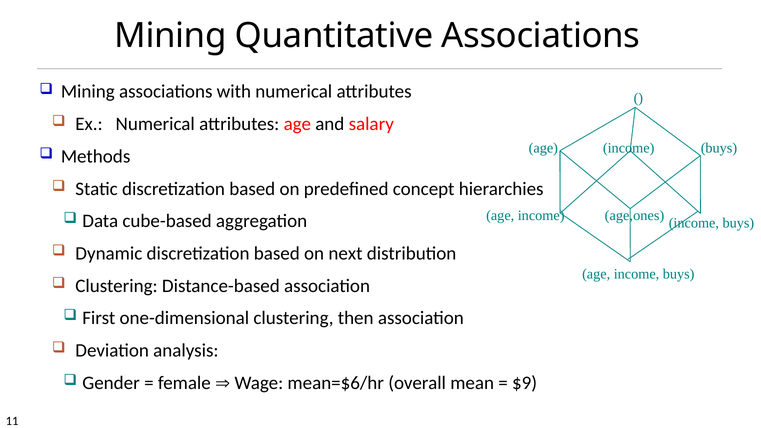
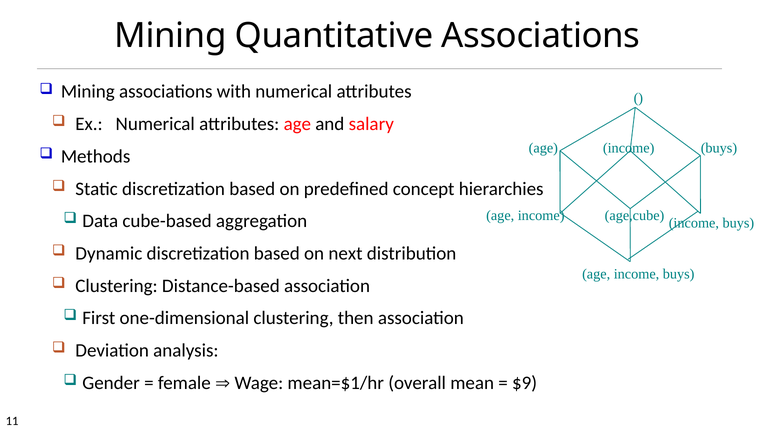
age,ones: age,ones -> age,cube
mean=$6/hr: mean=$6/hr -> mean=$1/hr
